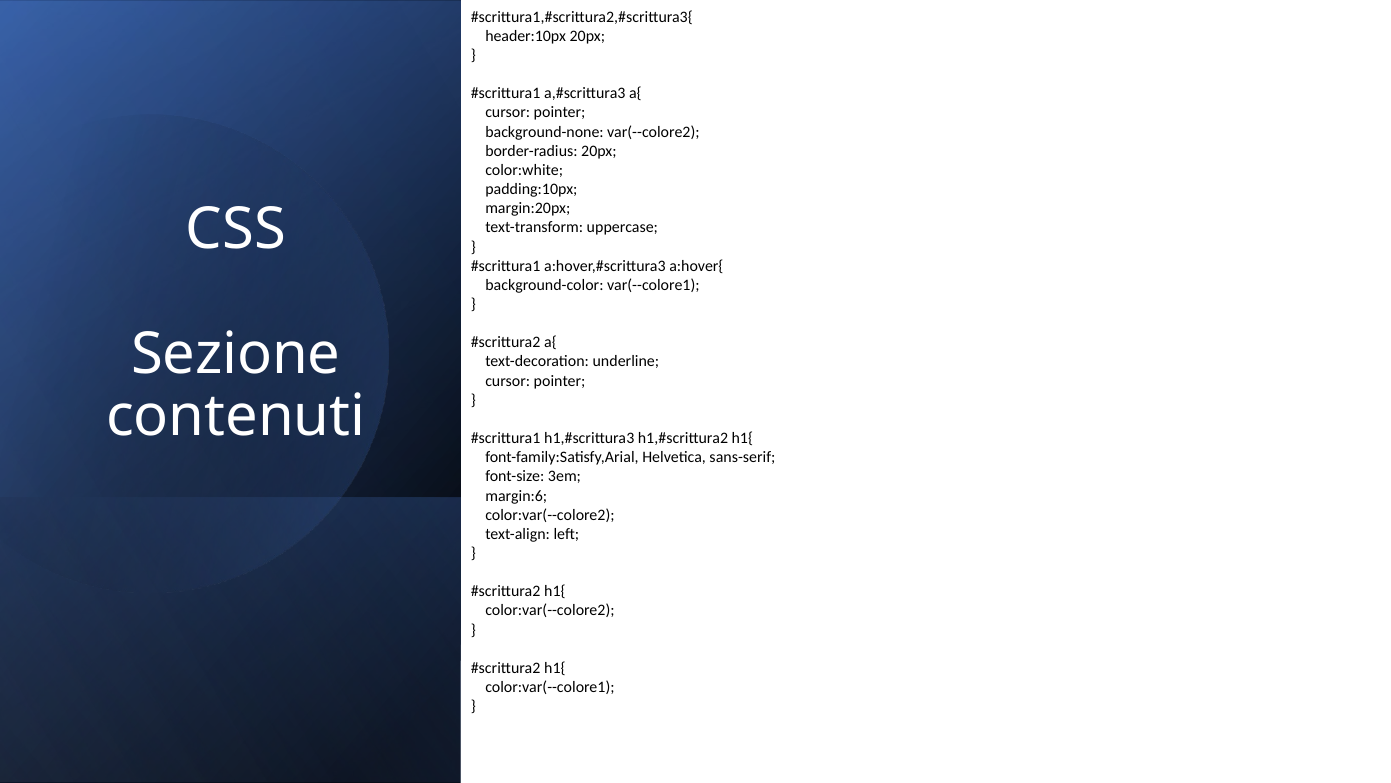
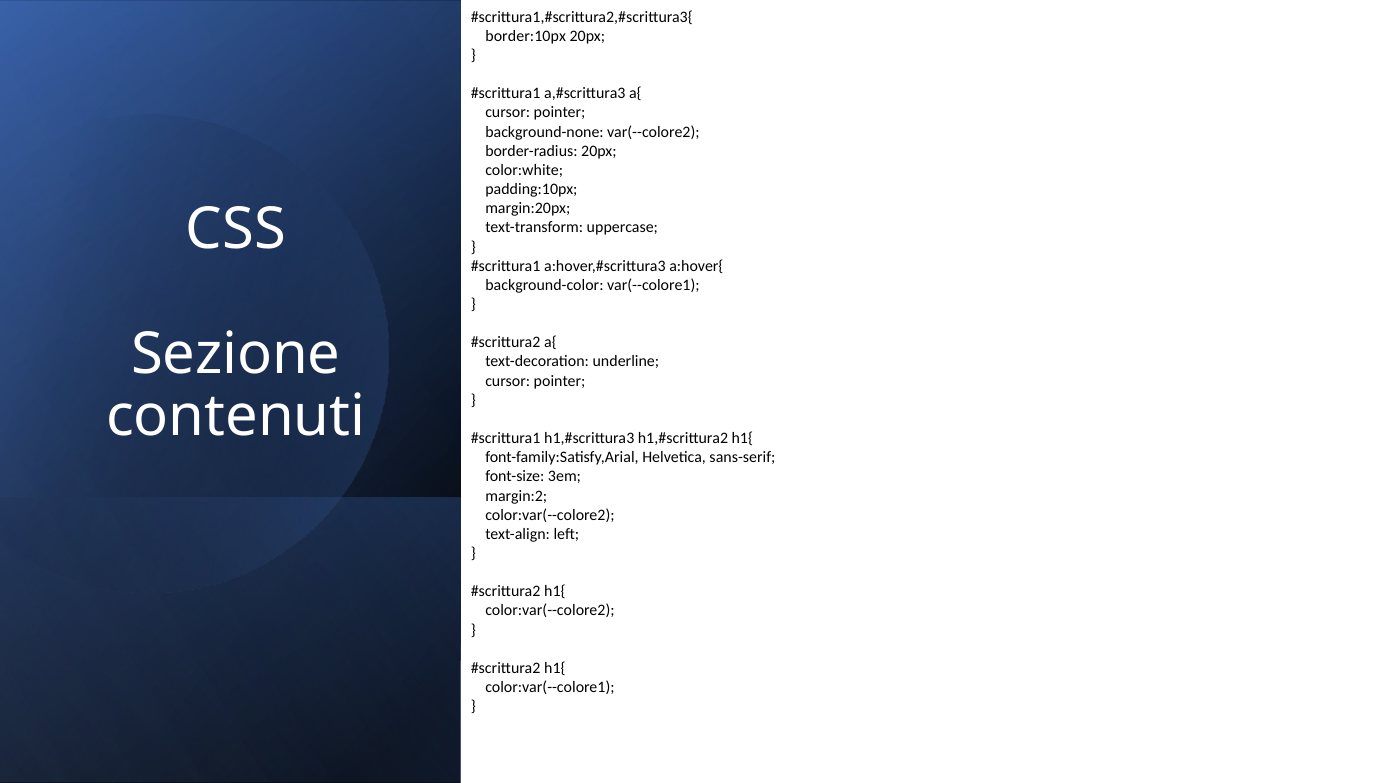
header:10px: header:10px -> border:10px
margin:6: margin:6 -> margin:2
